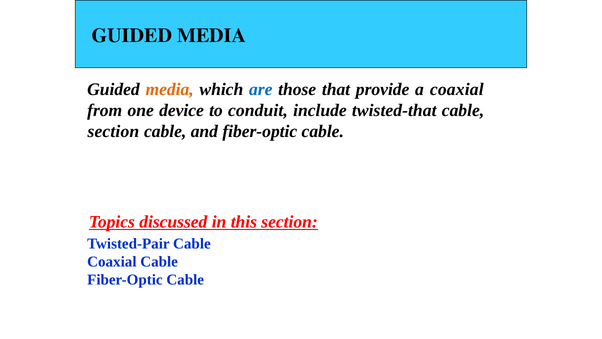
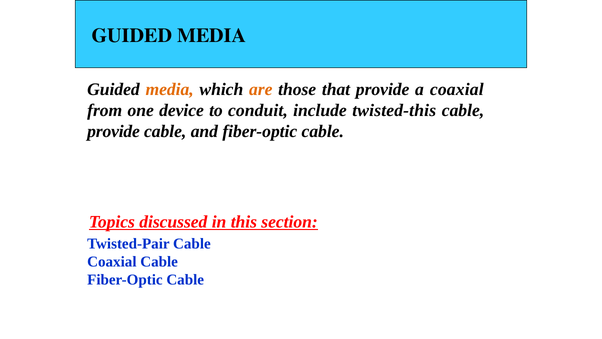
are colour: blue -> orange
twisted-that: twisted-that -> twisted-this
section at (113, 131): section -> provide
